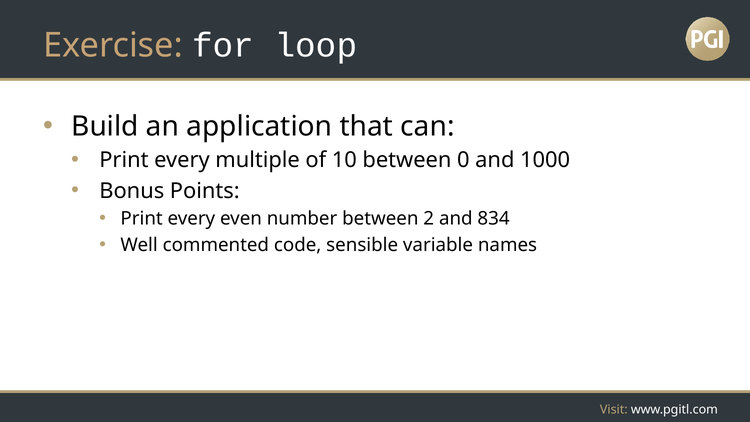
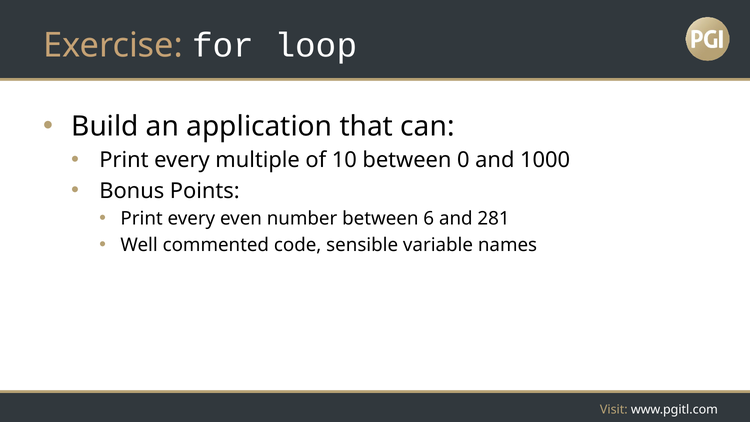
2: 2 -> 6
834: 834 -> 281
